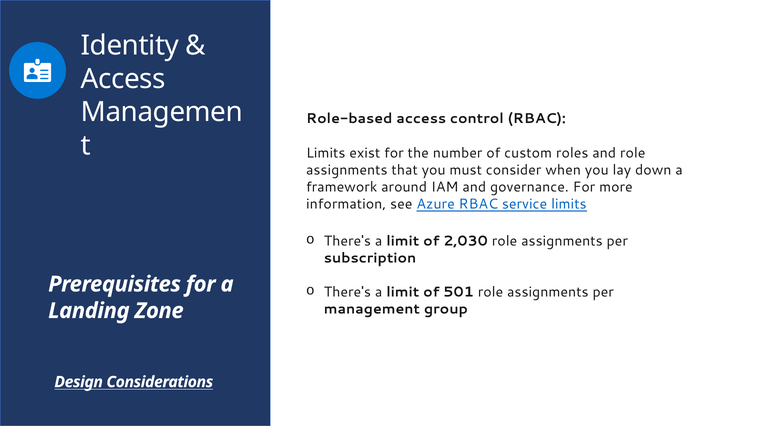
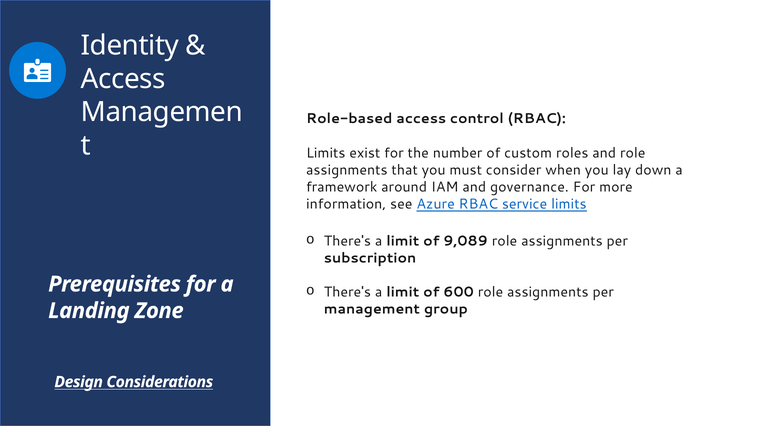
2,030: 2,030 -> 9,089
501: 501 -> 600
